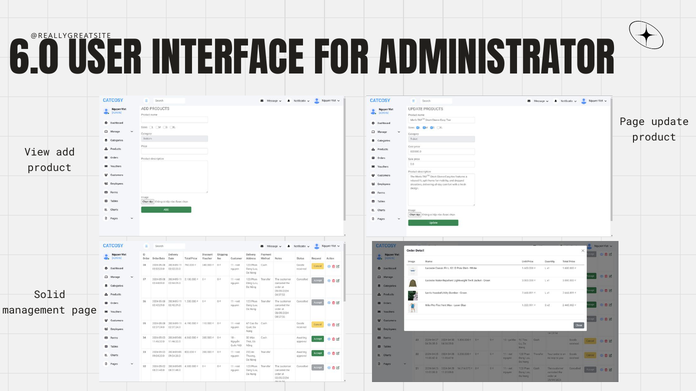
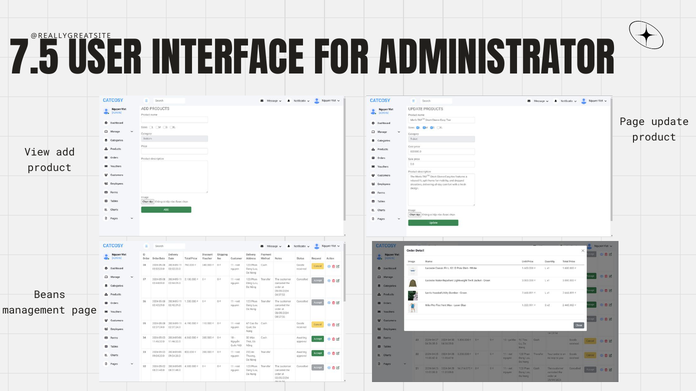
6.0: 6.0 -> 7.5
Solid: Solid -> Beans
